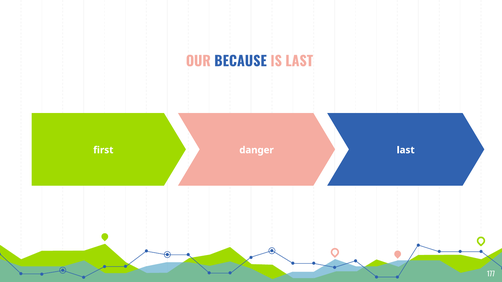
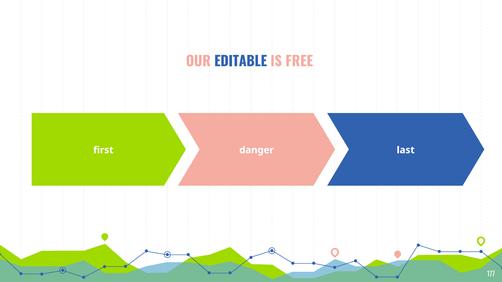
BECAUSE: BECAUSE -> EDITABLE
IS LAST: LAST -> FREE
